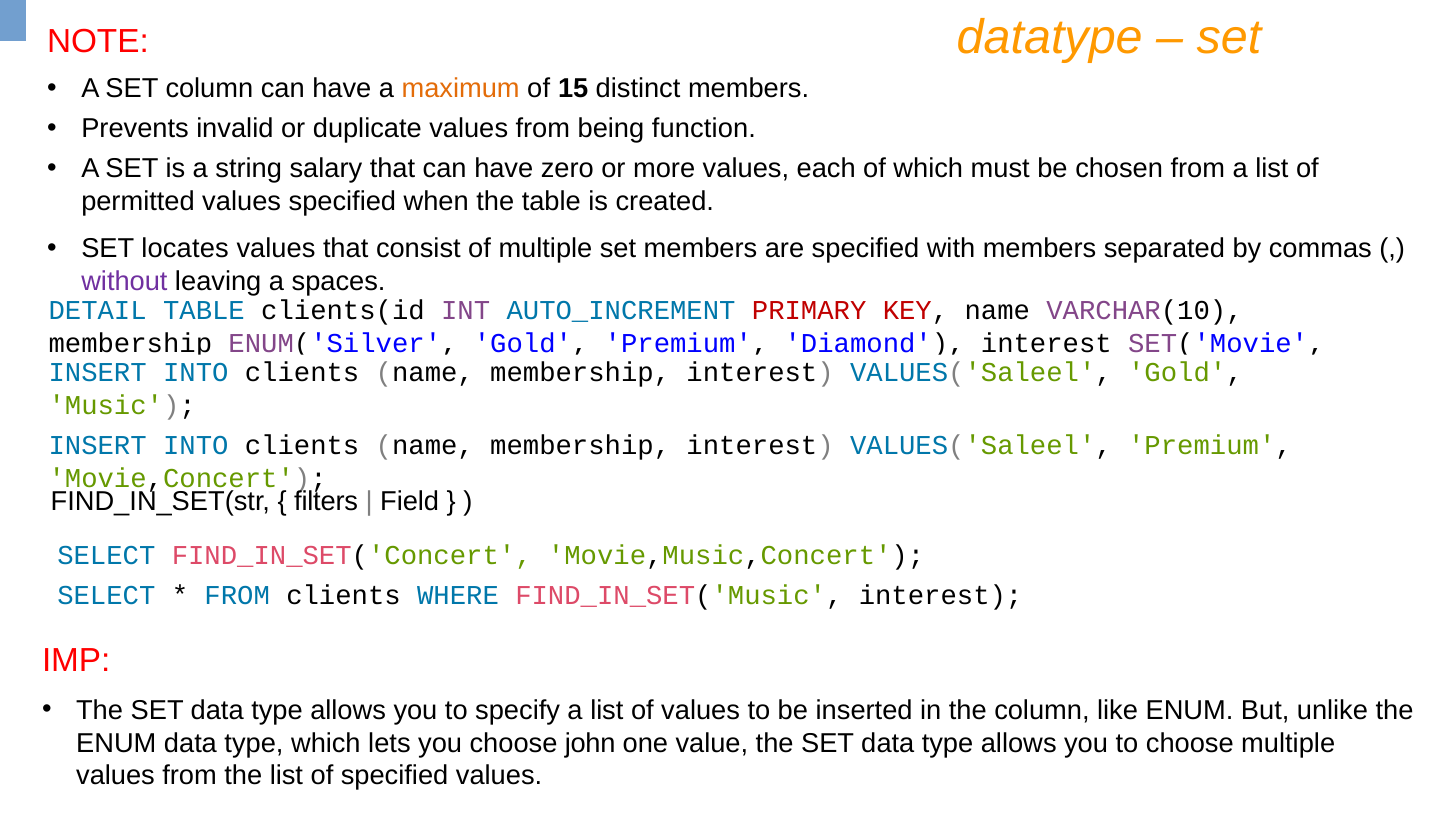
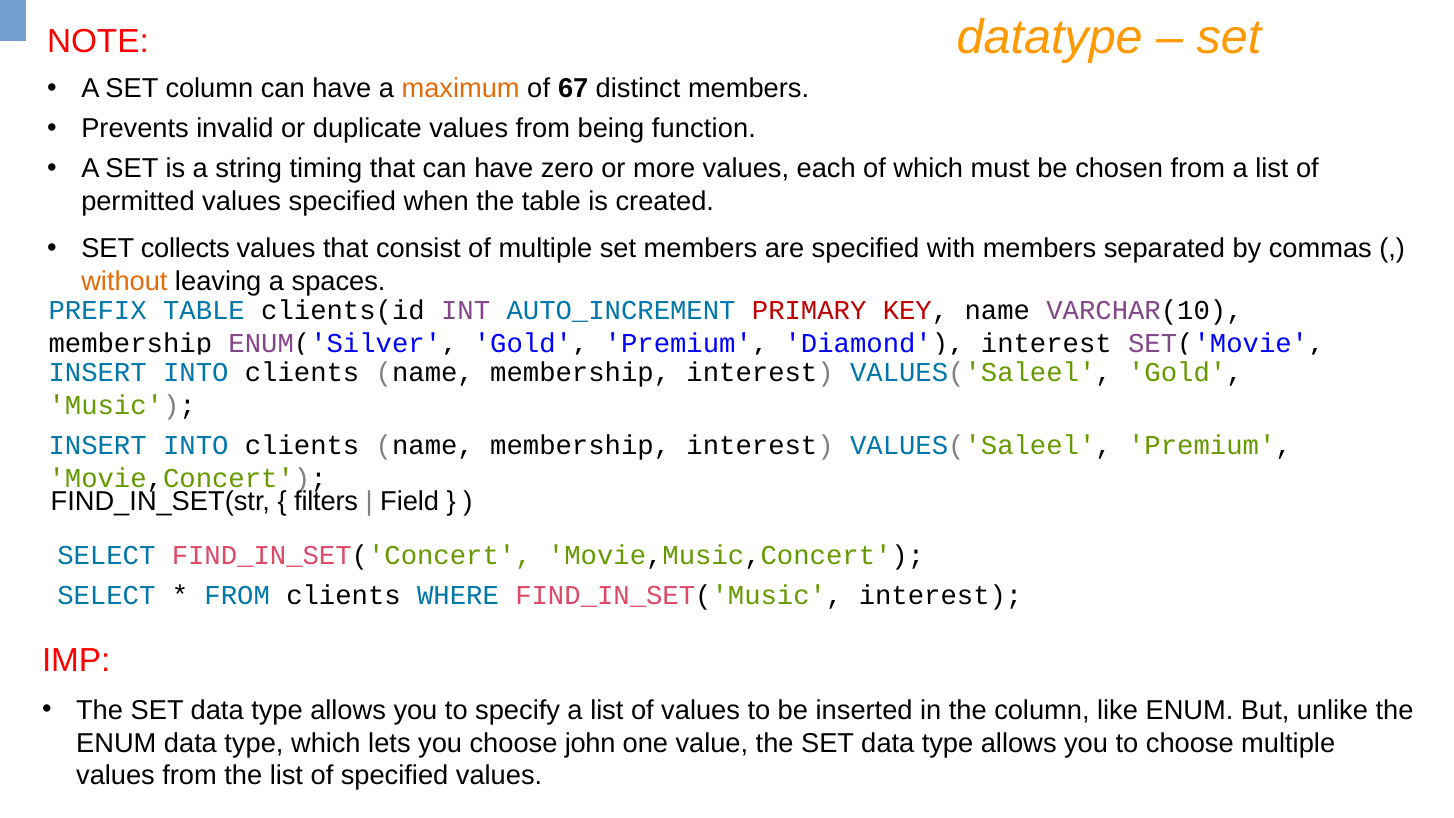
15: 15 -> 67
salary: salary -> timing
locates: locates -> collects
without colour: purple -> orange
DETAIL: DETAIL -> PREFIX
